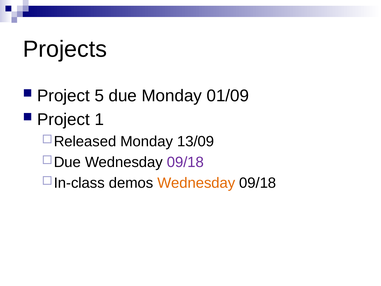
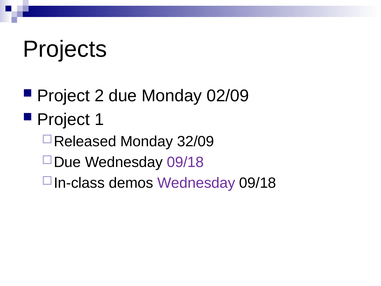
5: 5 -> 2
01/09: 01/09 -> 02/09
13/09: 13/09 -> 32/09
Wednesday at (196, 183) colour: orange -> purple
